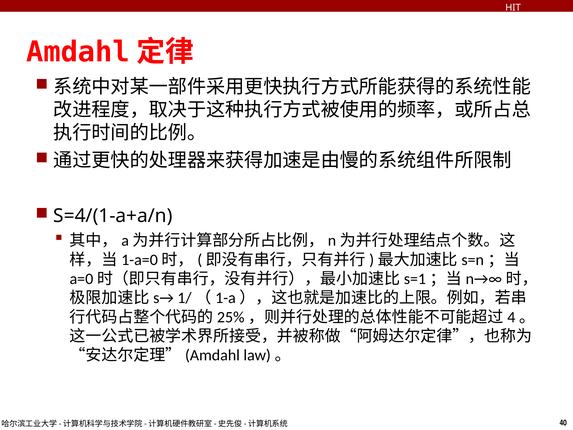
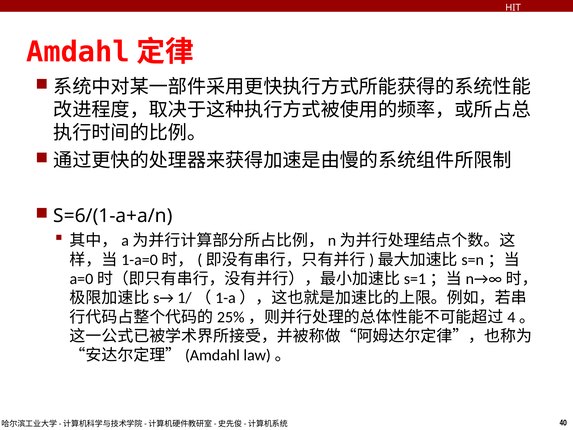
S=4/(1-a+a/n: S=4/(1-a+a/n -> S=6/(1-a+a/n
